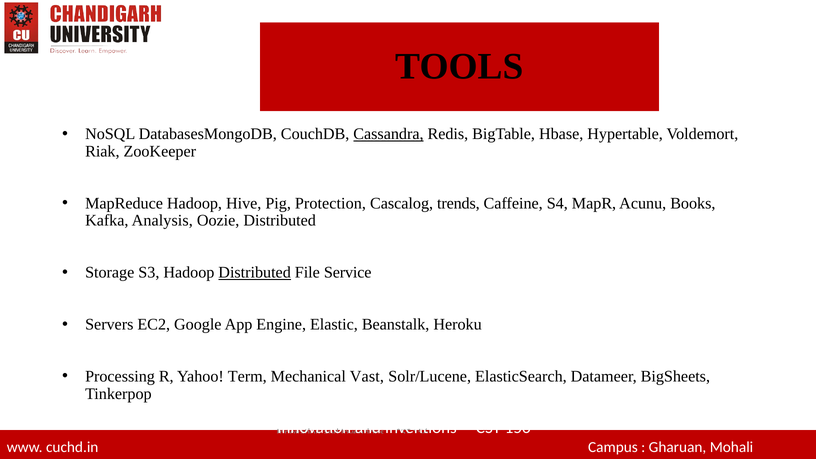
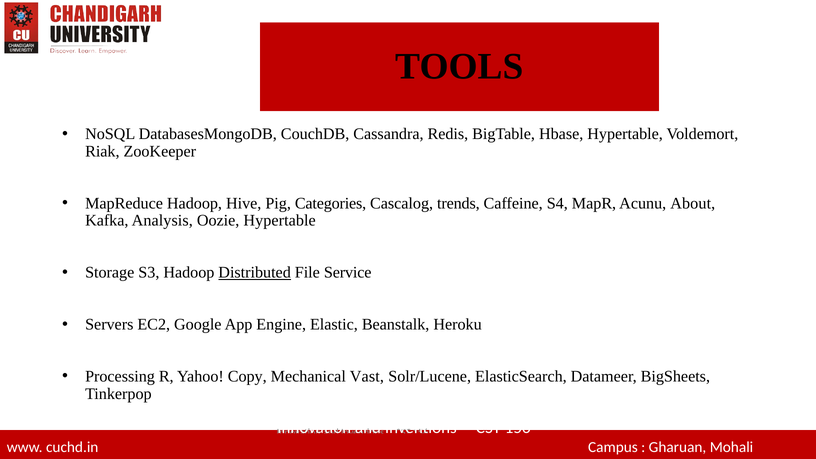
Cassandra underline: present -> none
Protection: Protection -> Categories
Books: Books -> About
Oozie Distributed: Distributed -> Hypertable
Term: Term -> Copy
